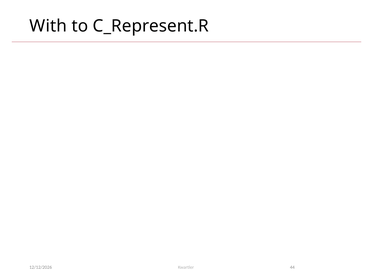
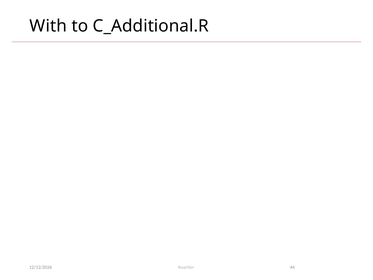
C_Represent.R: C_Represent.R -> C_Additional.R
